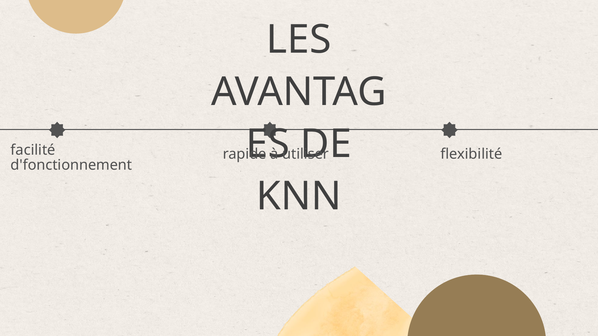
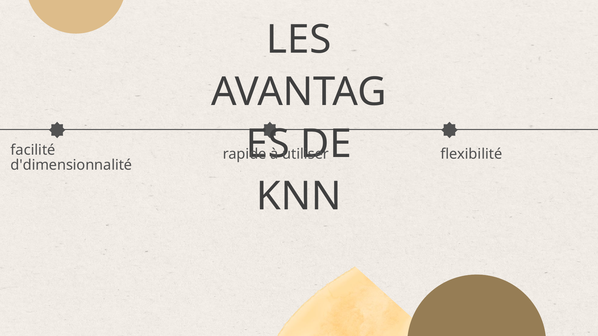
d'fonctionnement: d'fonctionnement -> d'dimensionnalité
